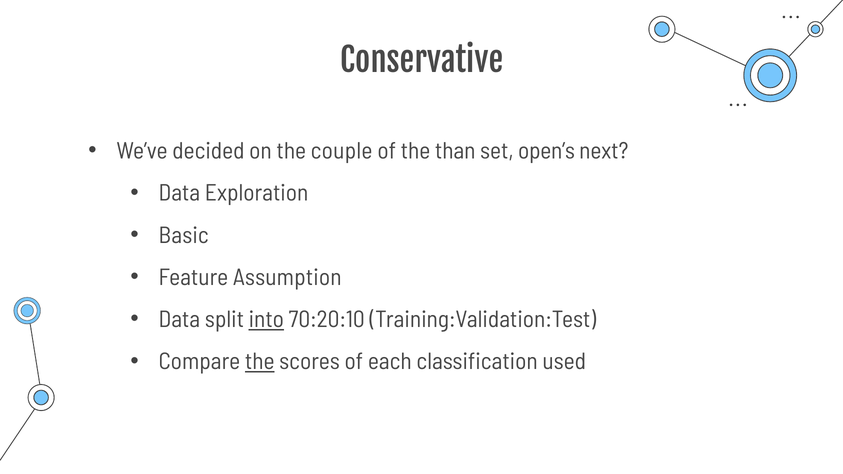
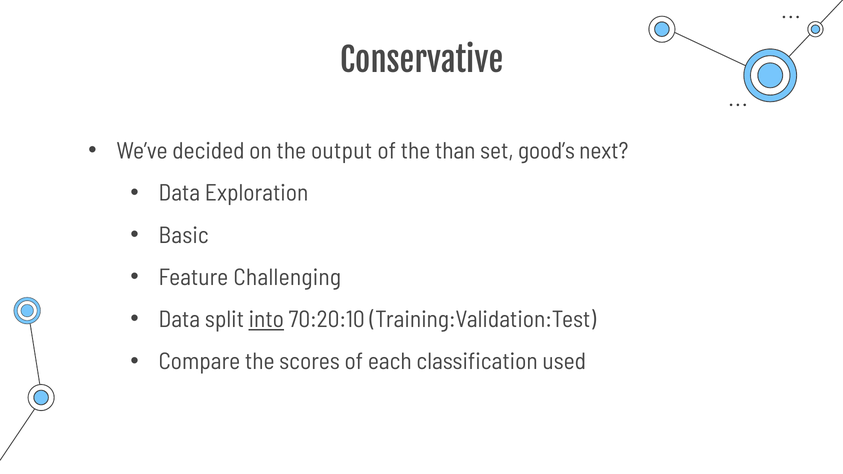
couple: couple -> output
open’s: open’s -> good’s
Assumption: Assumption -> Challenging
the at (260, 362) underline: present -> none
